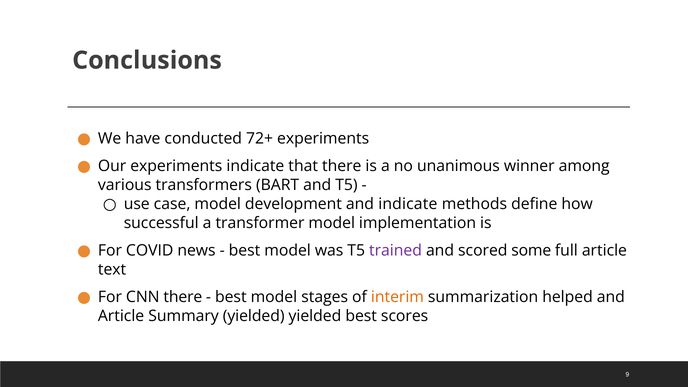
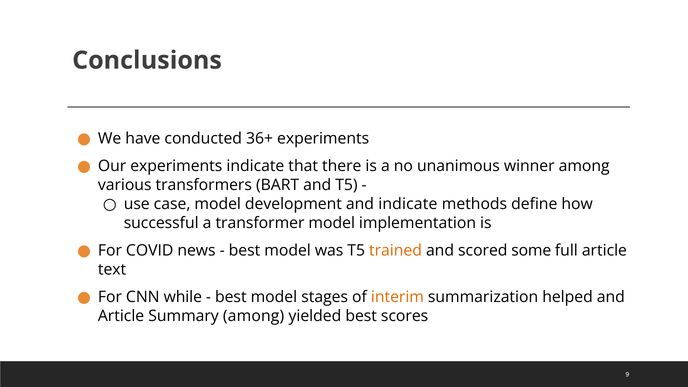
72+: 72+ -> 36+
trained colour: purple -> orange
CNN there: there -> while
Summary yielded: yielded -> among
